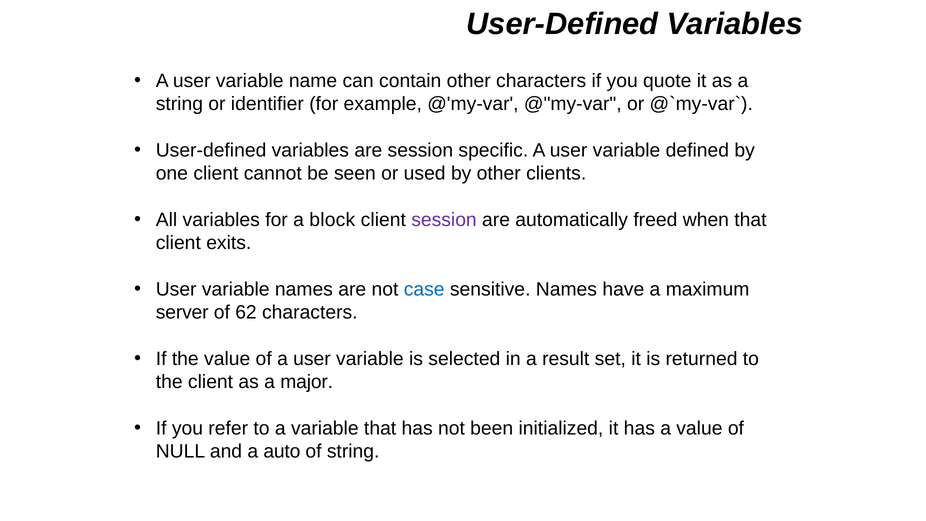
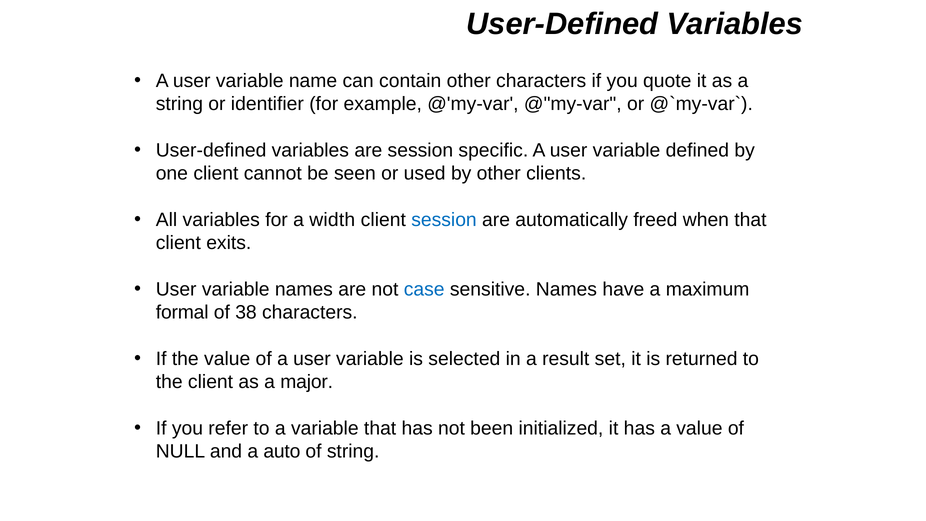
block: block -> width
session at (444, 220) colour: purple -> blue
server: server -> formal
62: 62 -> 38
